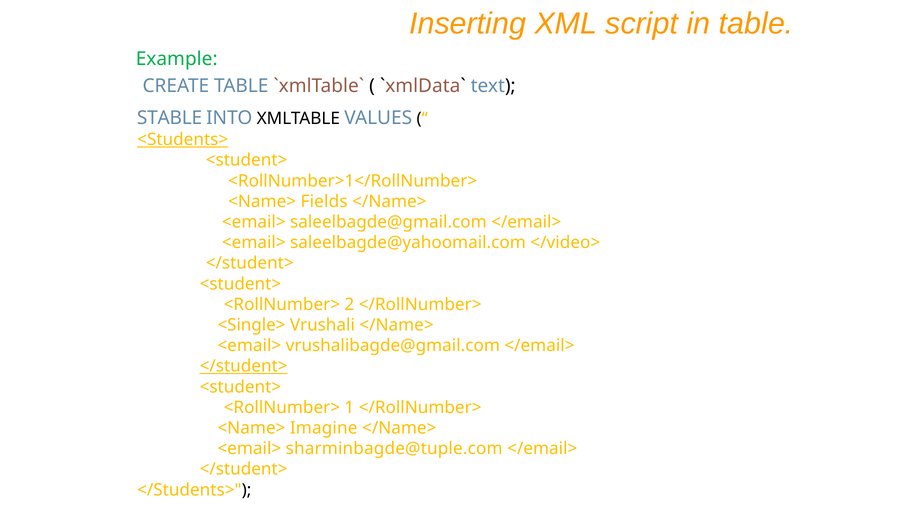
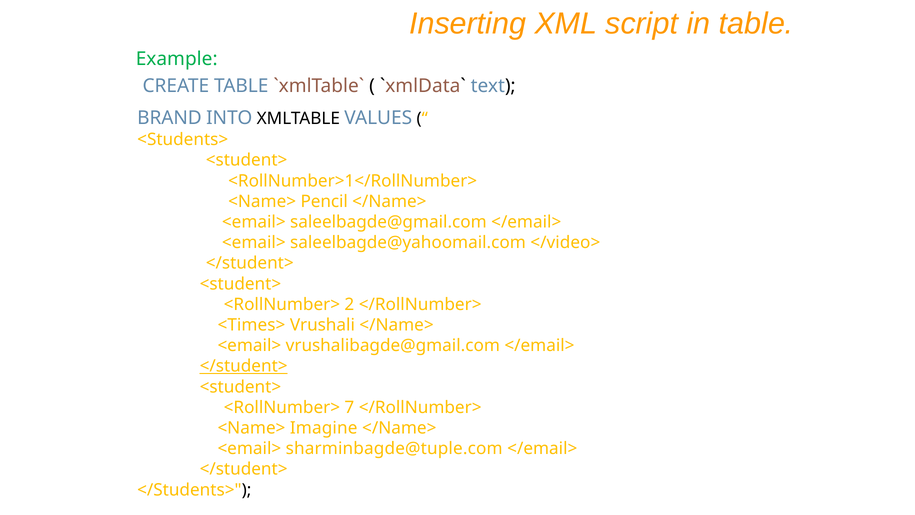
STABLE: STABLE -> BRAND
<Students> underline: present -> none
Fields: Fields -> Pencil
<Single>: <Single> -> <Times>
1: 1 -> 7
